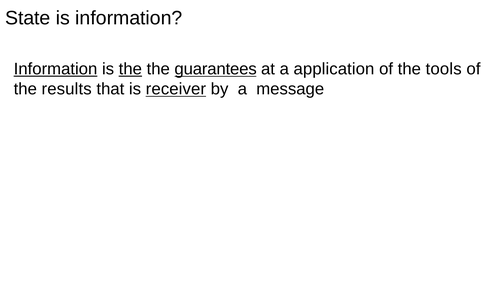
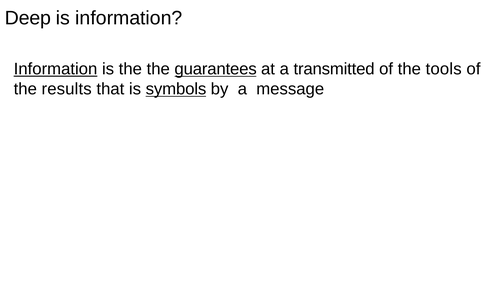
State: State -> Deep
the at (130, 69) underline: present -> none
application: application -> transmitted
receiver: receiver -> symbols
